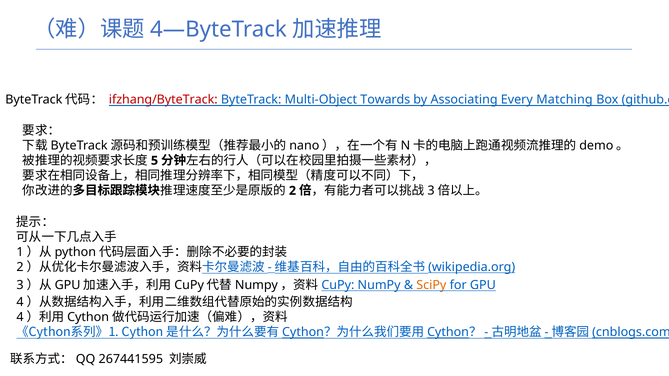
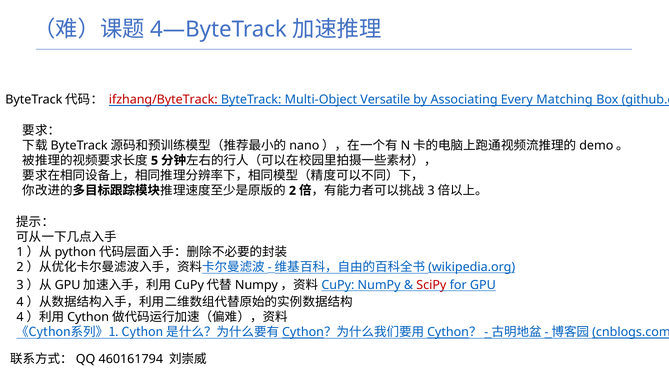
Towards: Towards -> Versatile
SciPy colour: orange -> red
267441595: 267441595 -> 460161794
